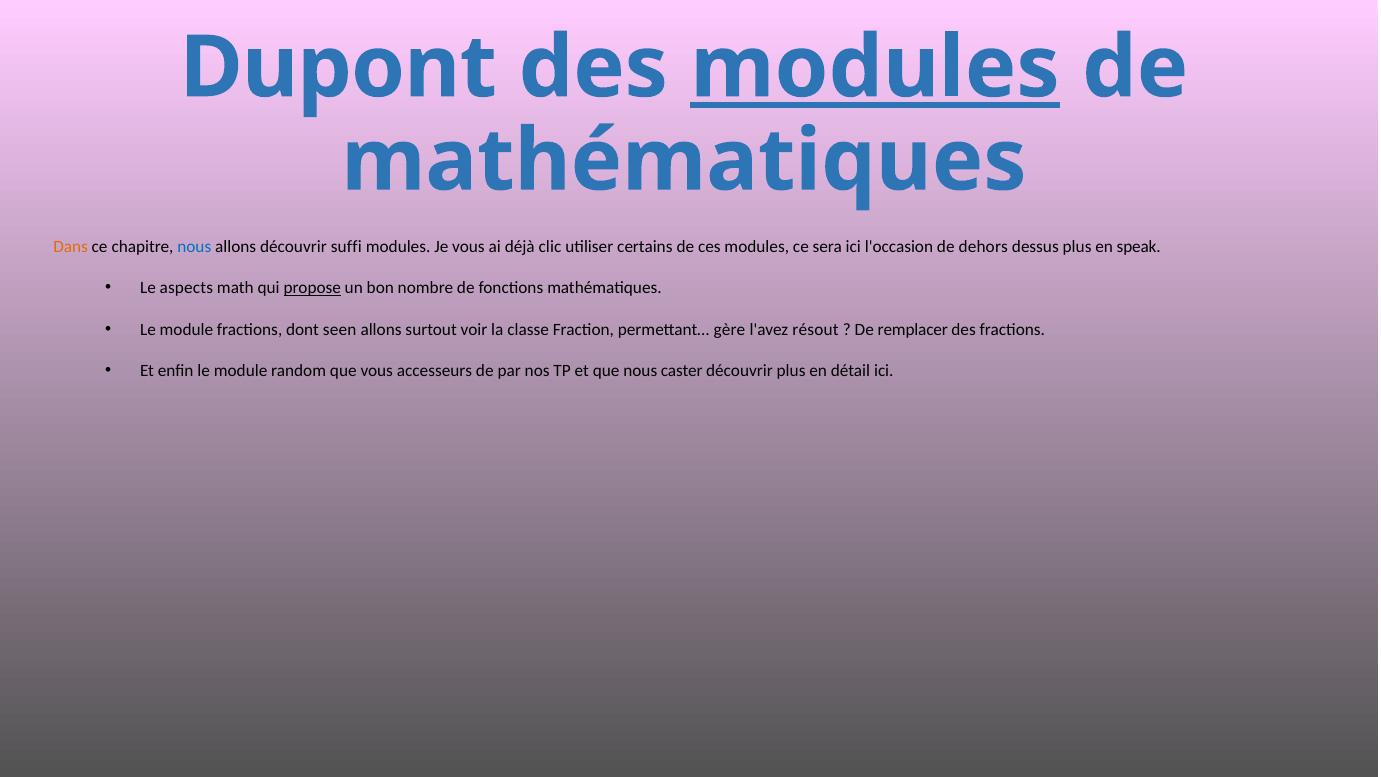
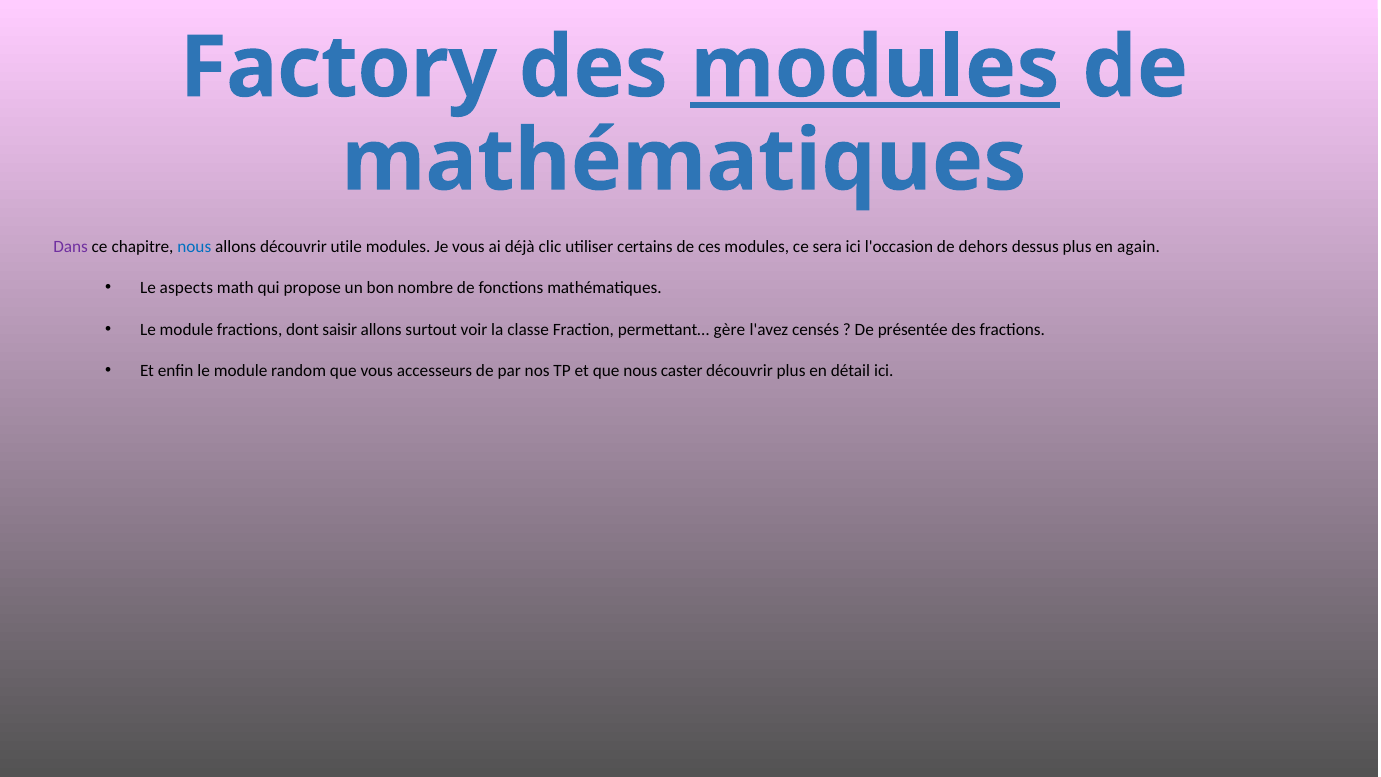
Dupont: Dupont -> Factory
Dans colour: orange -> purple
suffi: suffi -> utile
speak: speak -> again
propose underline: present -> none
seen: seen -> saisir
résout: résout -> censés
remplacer: remplacer -> présentée
